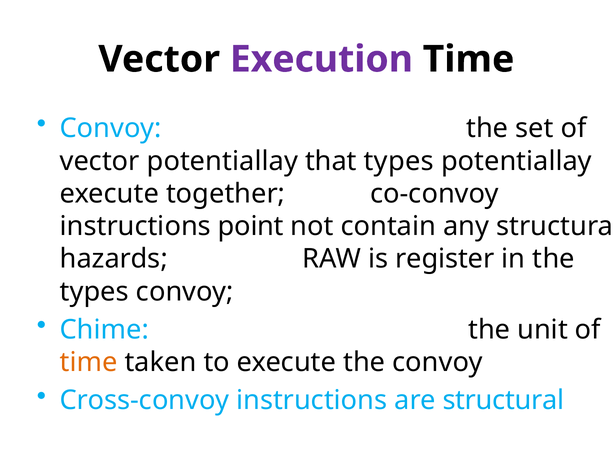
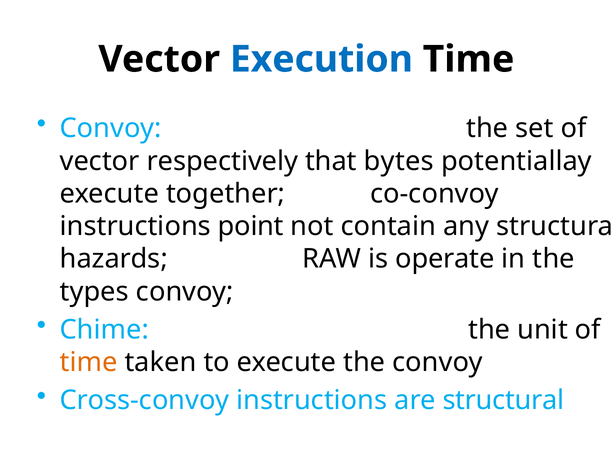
Execution colour: purple -> blue
vector potentiallay: potentiallay -> respectively
that types: types -> bytes
register: register -> operate
